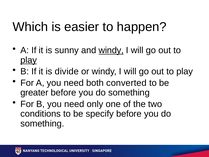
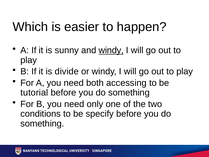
play at (29, 60) underline: present -> none
converted: converted -> accessing
greater: greater -> tutorial
